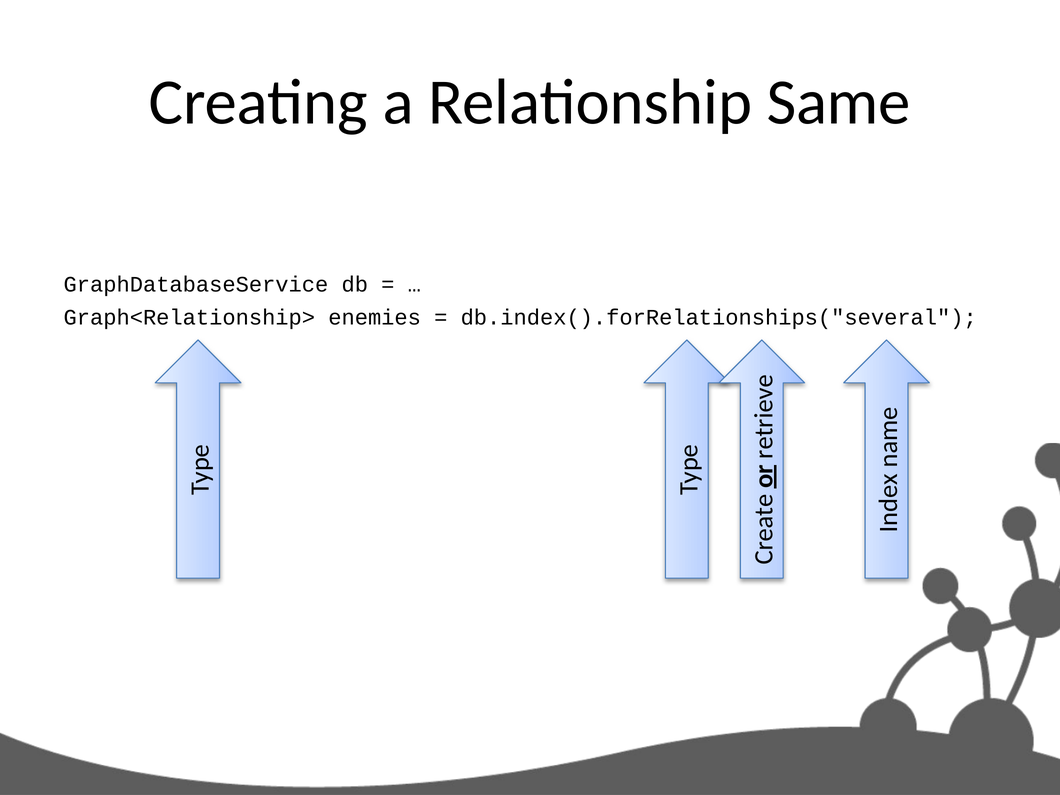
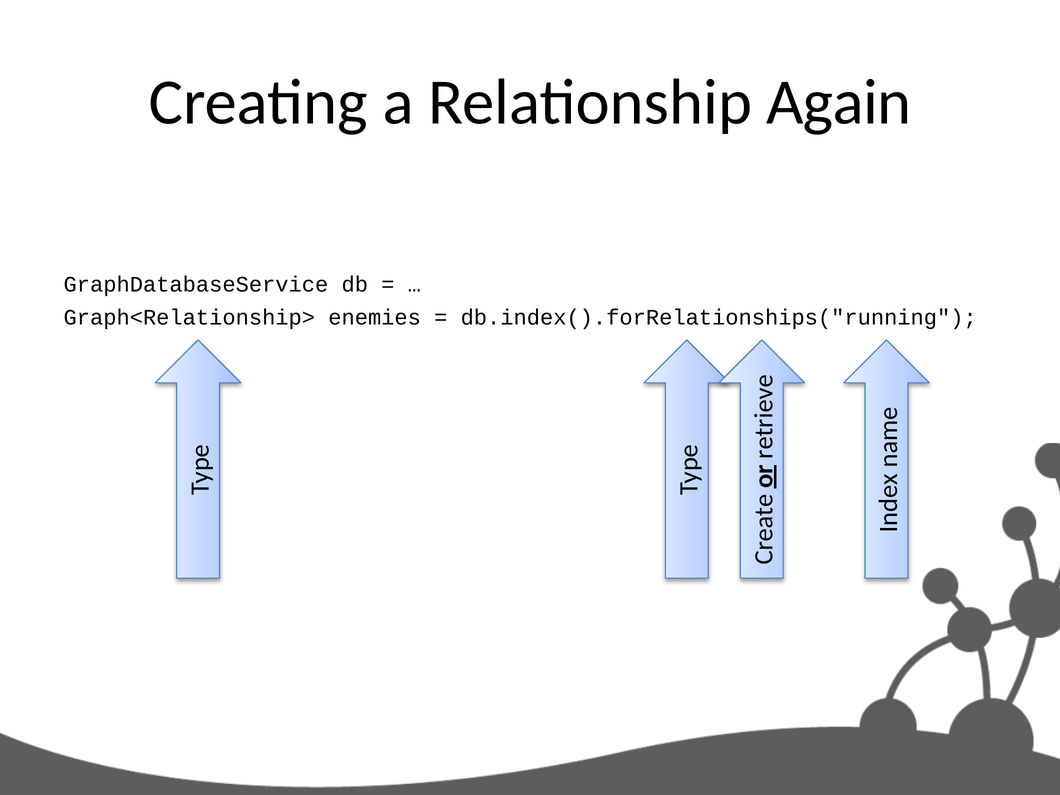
Same: Same -> Again
db.index().forRelationships("several: db.index().forRelationships("several -> db.index().forRelationships("running
